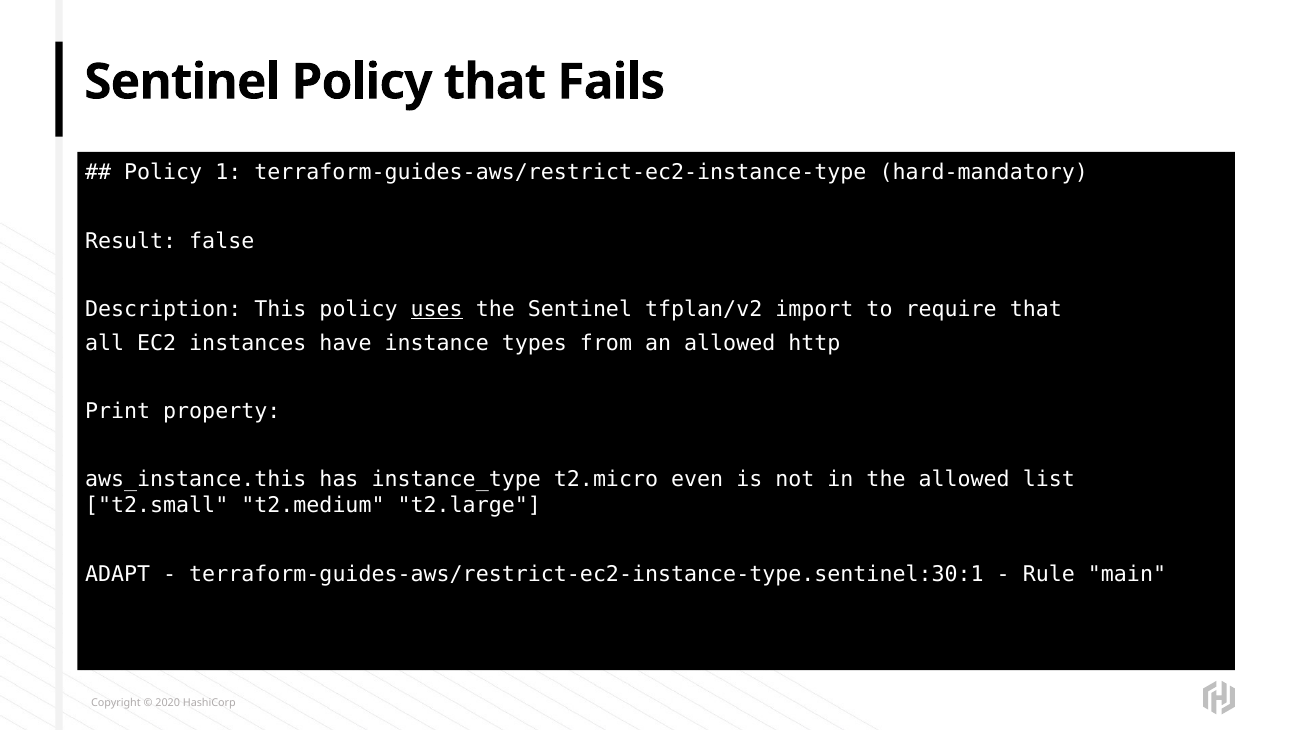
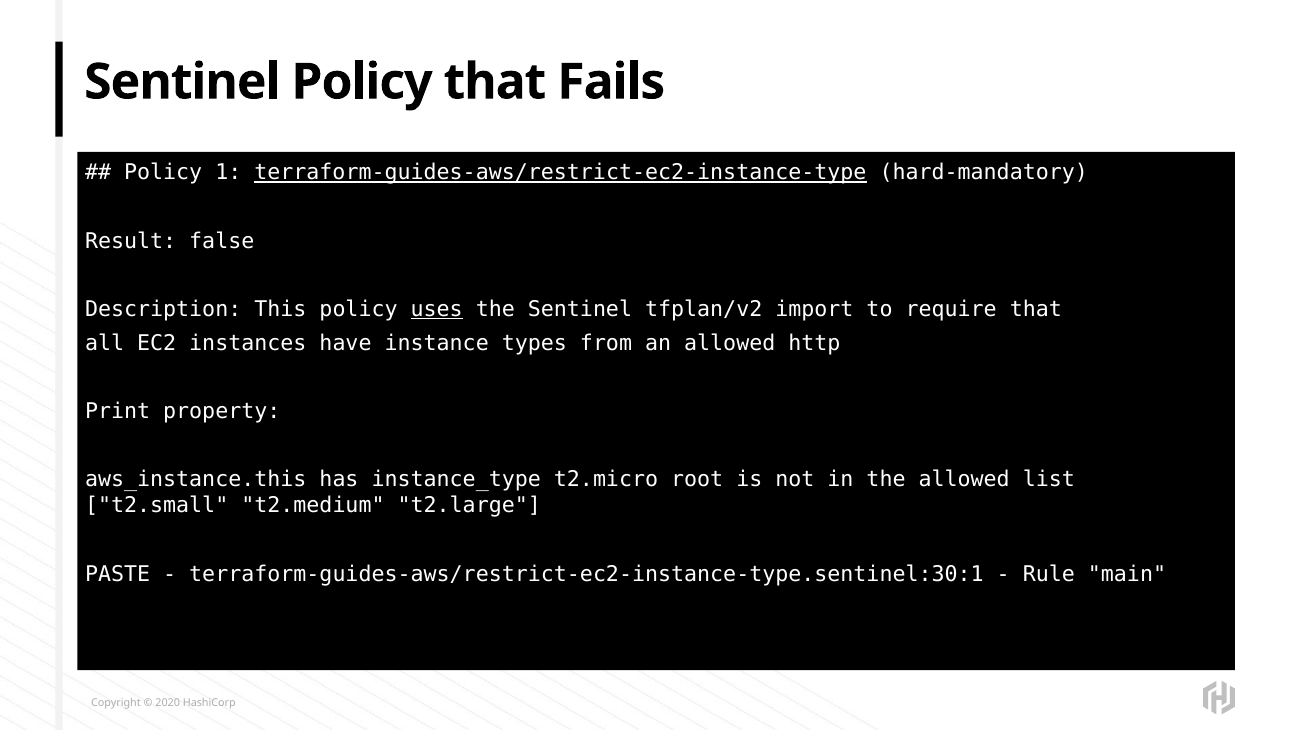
terraform-guides-aws/restrict-ec2-instance-type underline: none -> present
even: even -> root
ADAPT: ADAPT -> PASTE
